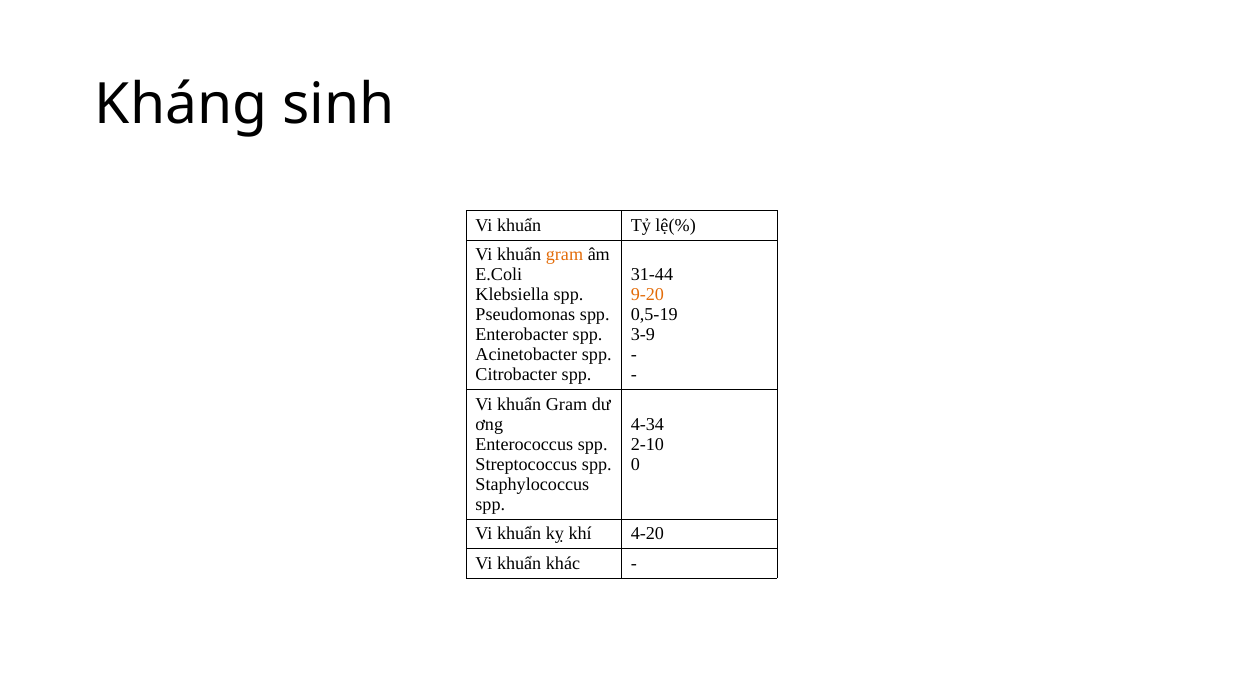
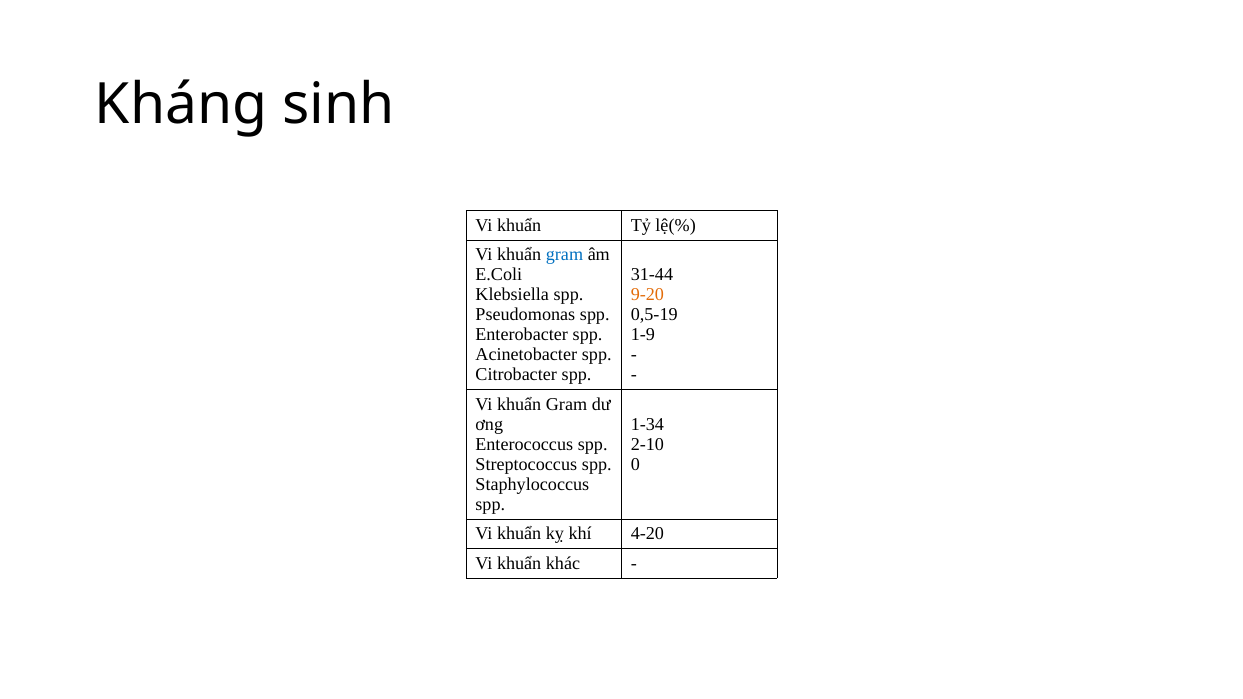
gram at (565, 255) colour: orange -> blue
3-9​: 3-9​ -> 1-9​
4-34​: 4-34​ -> 1-34​
